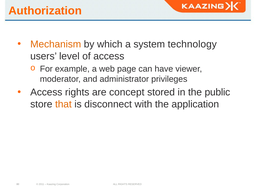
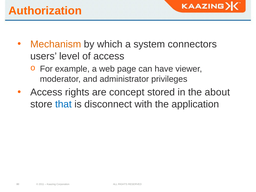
technology: technology -> connectors
public: public -> about
that colour: orange -> blue
